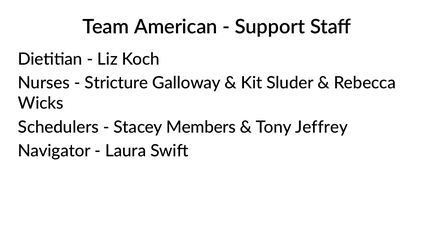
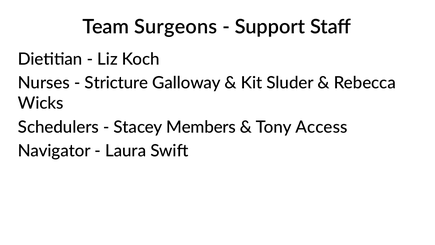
American: American -> Surgeons
Jeffrey: Jeffrey -> Access
